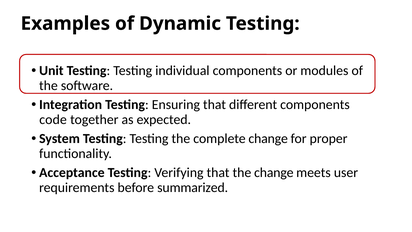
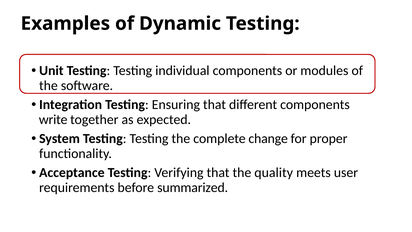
code: code -> write
the change: change -> quality
